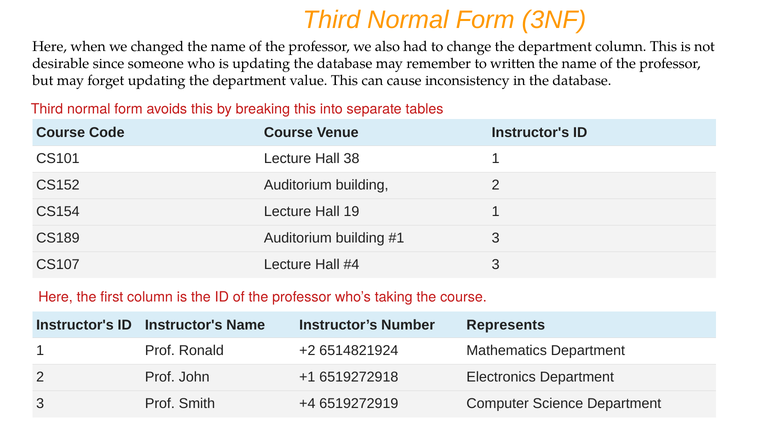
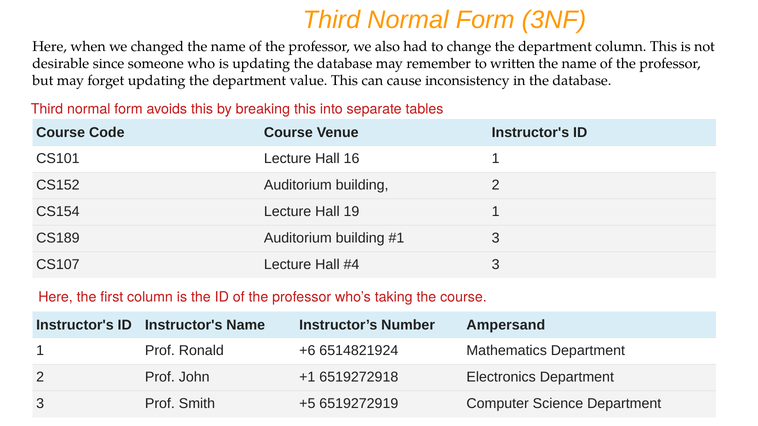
38: 38 -> 16
Represents: Represents -> Ampersand
+2: +2 -> +6
+4: +4 -> +5
